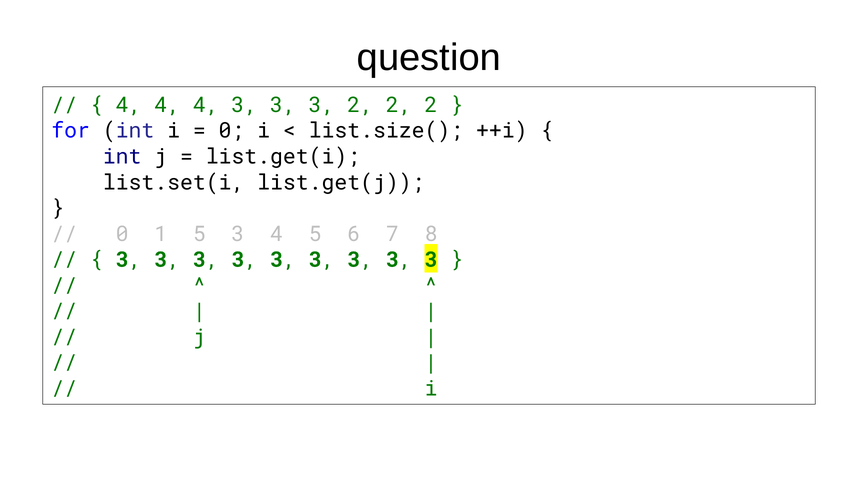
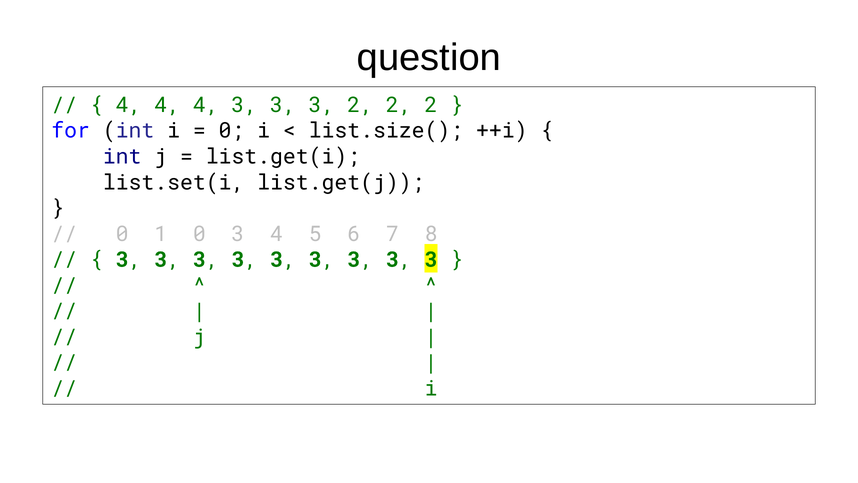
1 5: 5 -> 0
